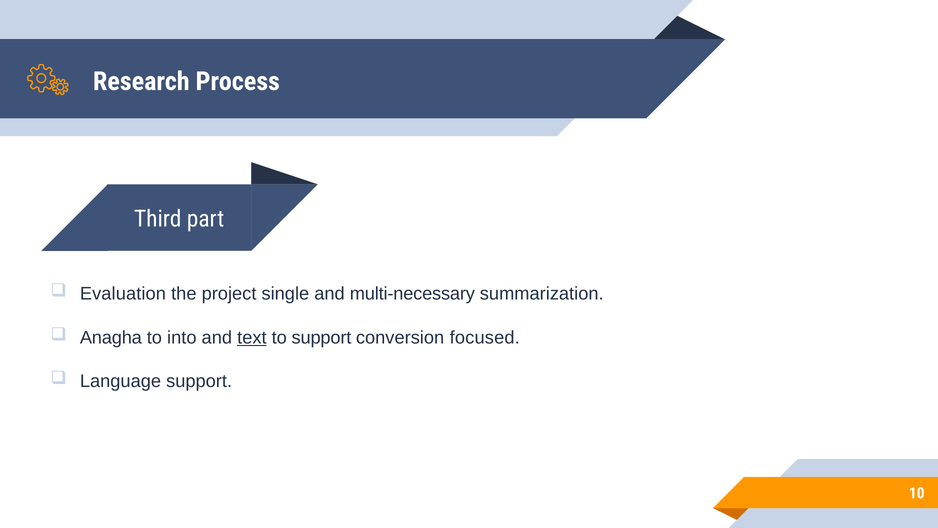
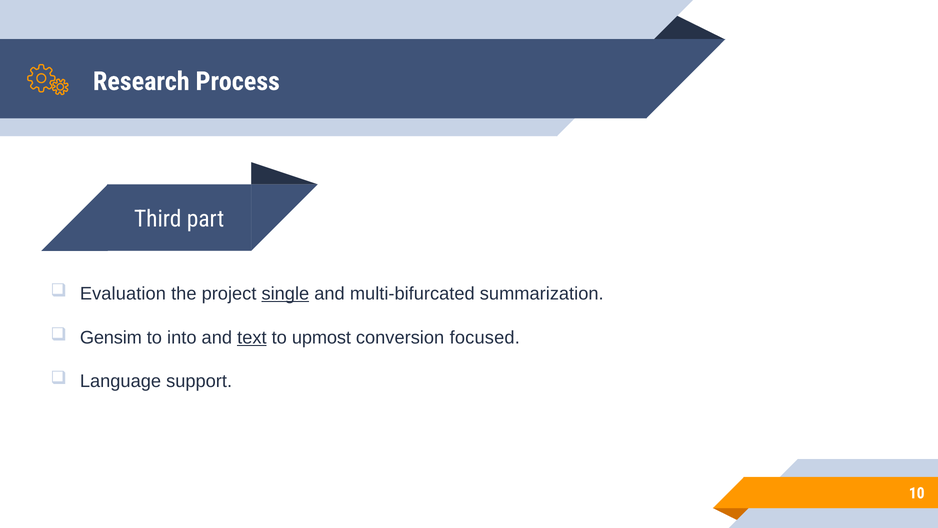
single underline: none -> present
multi-necessary: multi-necessary -> multi-bifurcated
Anagha: Anagha -> Gensim
to support: support -> upmost
